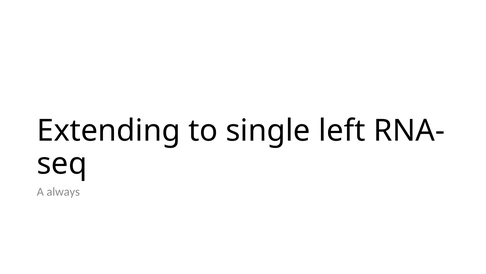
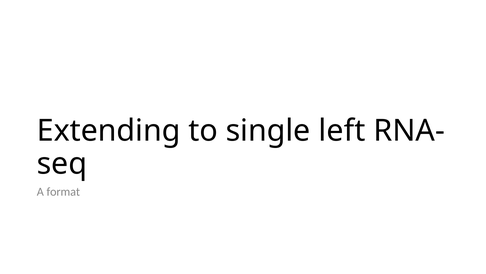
always: always -> format
